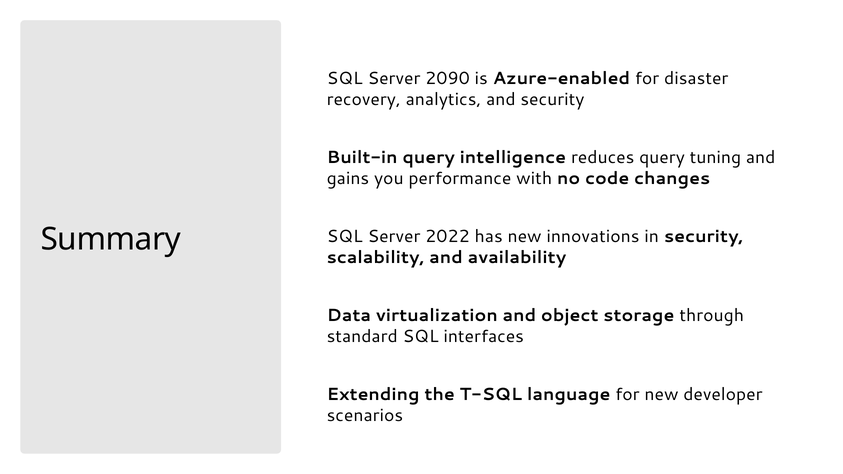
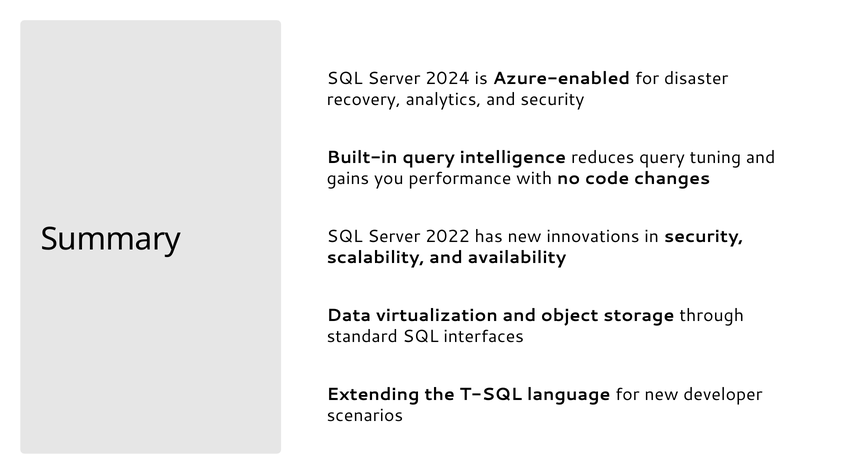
2090: 2090 -> 2024
